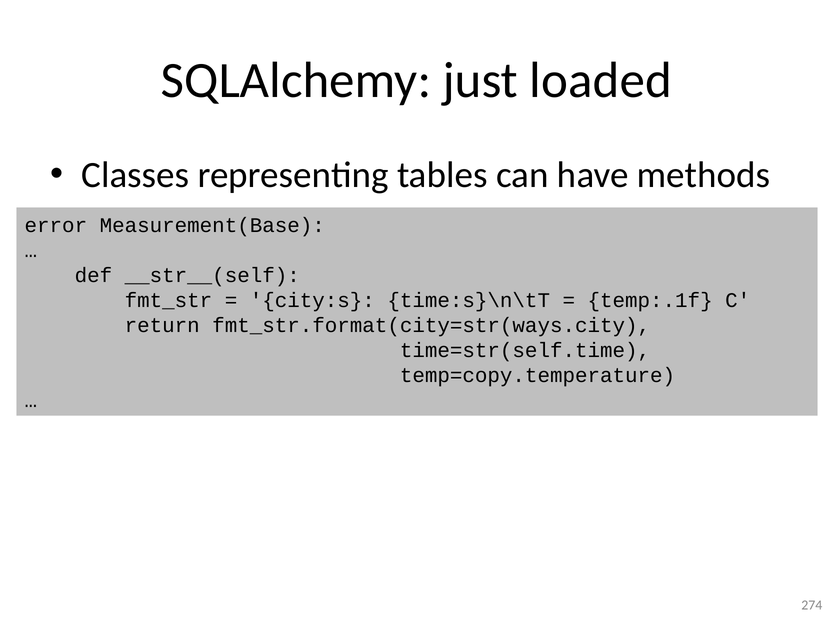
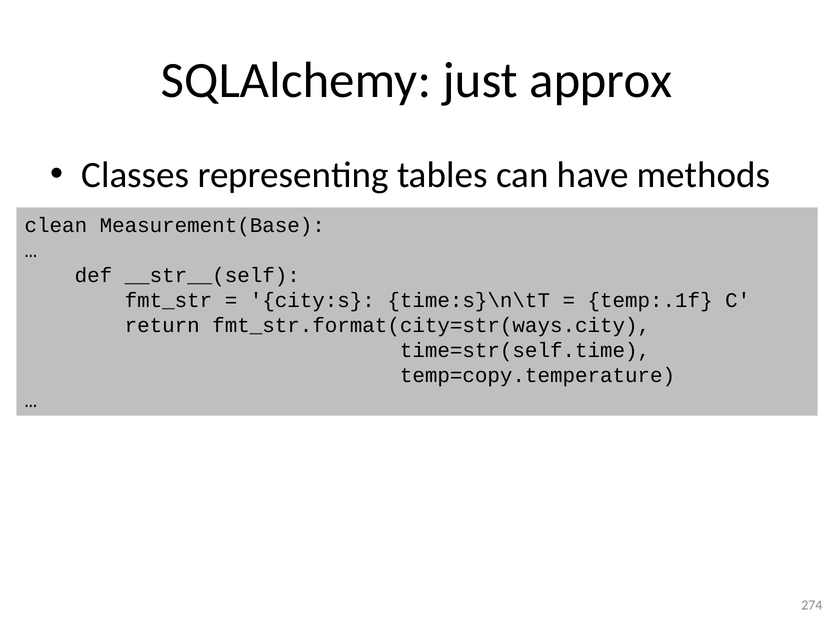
loaded: loaded -> approx
error: error -> clean
